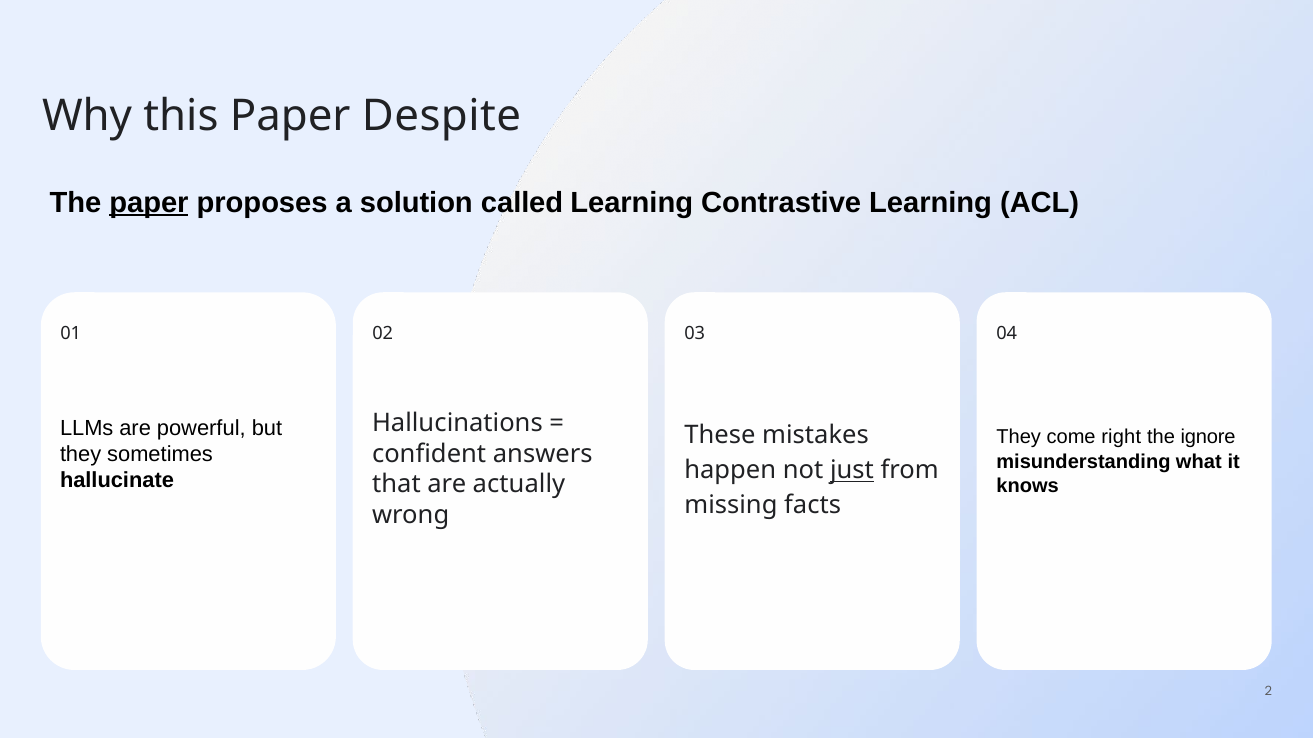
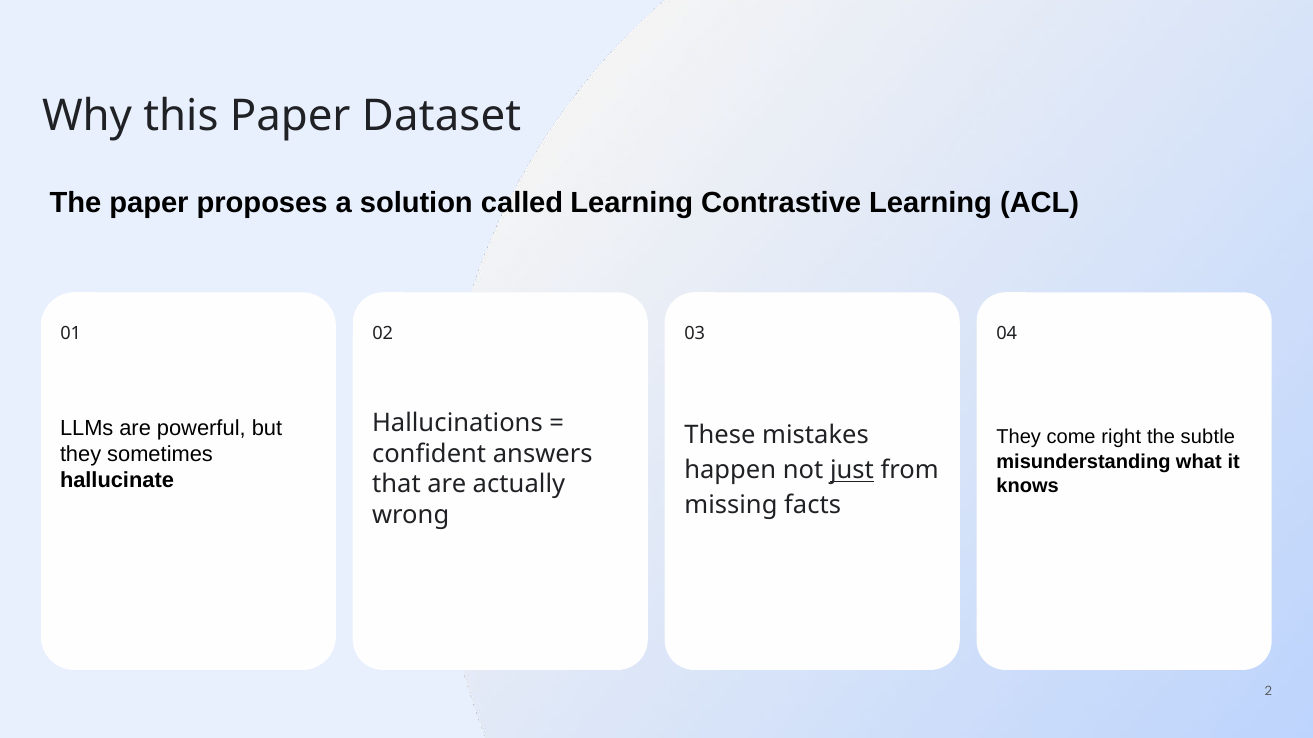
Despite: Despite -> Dataset
paper at (149, 203) underline: present -> none
ignore: ignore -> subtle
